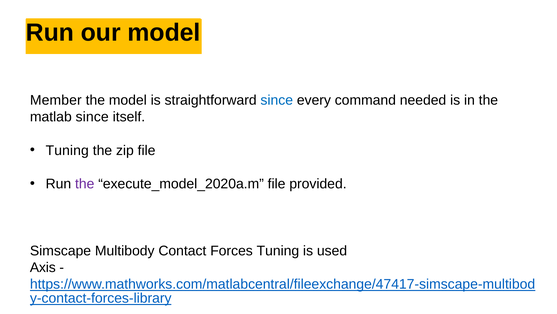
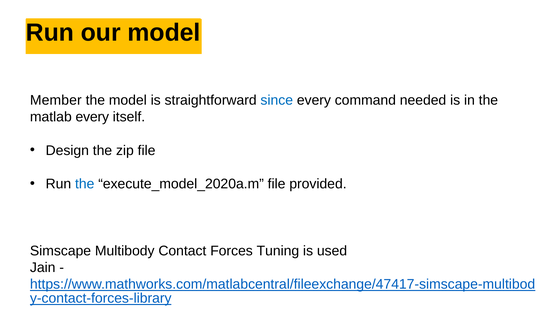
matlab since: since -> every
Tuning at (67, 150): Tuning -> Design
the at (85, 184) colour: purple -> blue
Axis: Axis -> Jain
